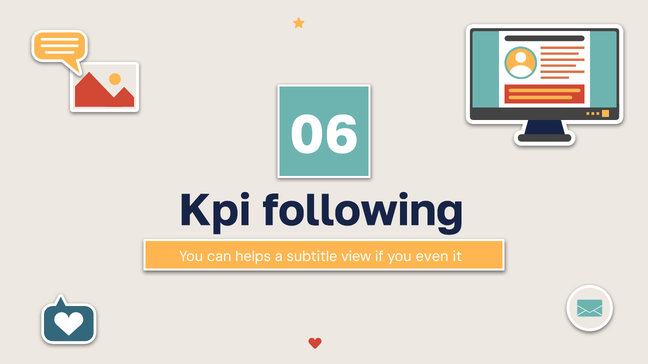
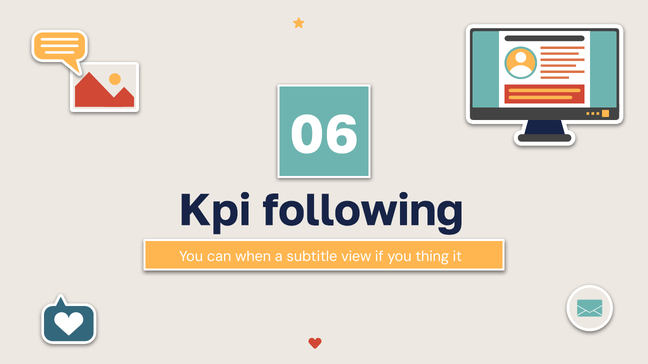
helps: helps -> when
even: even -> thing
